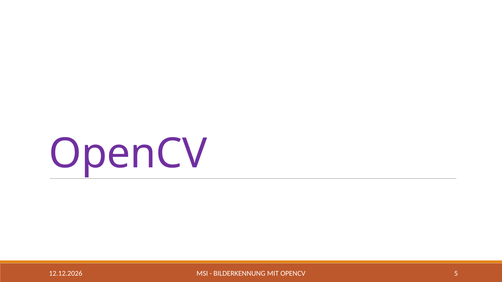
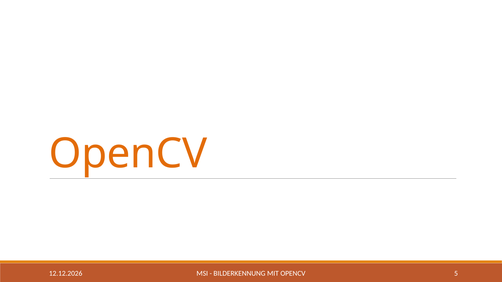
OpenCV at (128, 154) colour: purple -> orange
